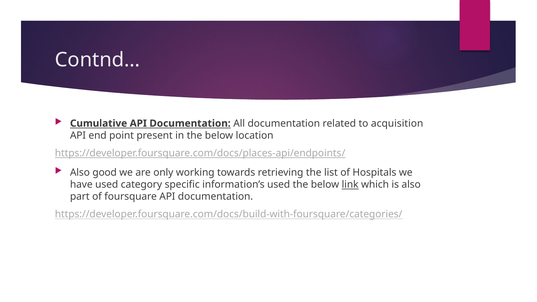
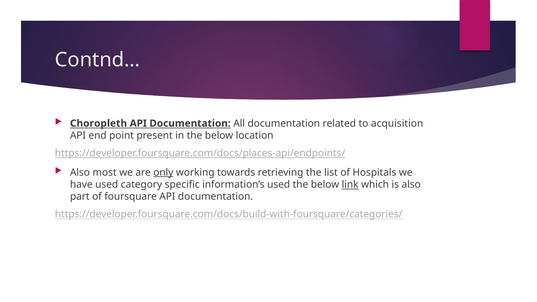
Cumulative: Cumulative -> Choropleth
good: good -> most
only underline: none -> present
